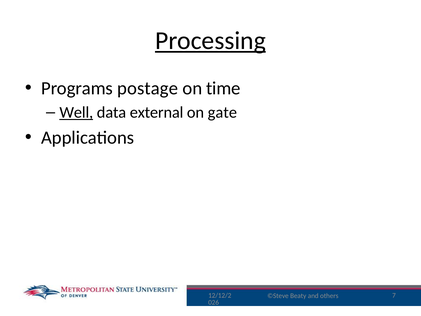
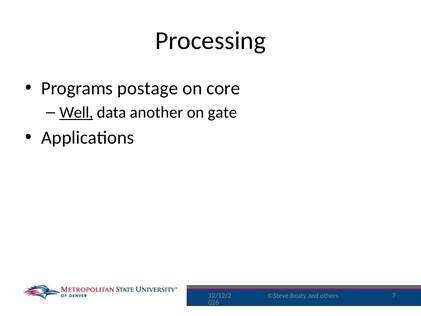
Processing underline: present -> none
time: time -> core
external: external -> another
